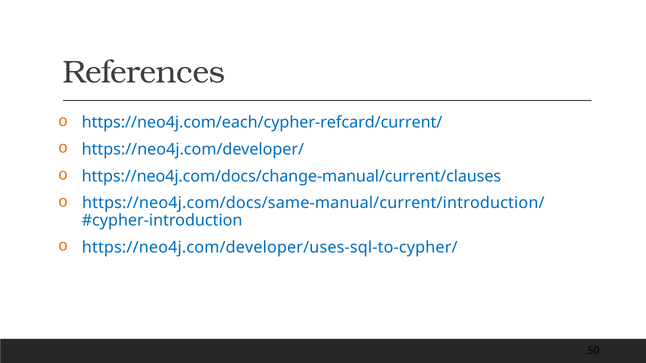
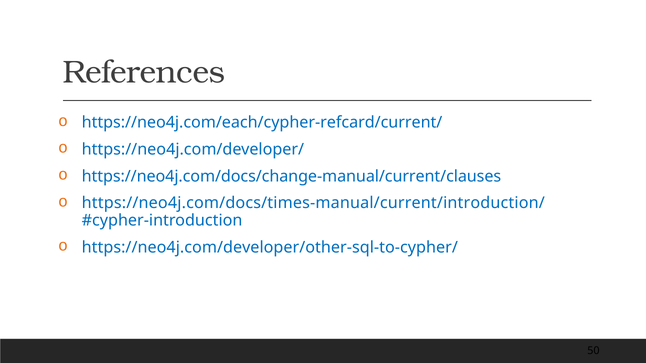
https://neo4j.com/docs/same-manual/current/introduction/: https://neo4j.com/docs/same-manual/current/introduction/ -> https://neo4j.com/docs/times-manual/current/introduction/
https://neo4j.com/developer/uses-sql-to-cypher/: https://neo4j.com/developer/uses-sql-to-cypher/ -> https://neo4j.com/developer/other-sql-to-cypher/
